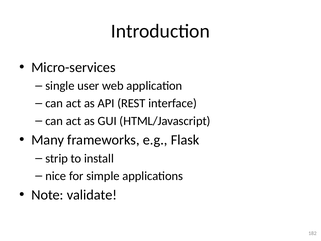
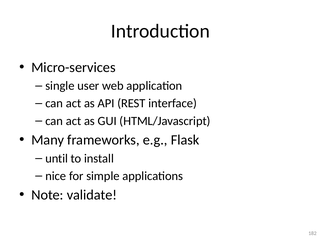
strip: strip -> until
